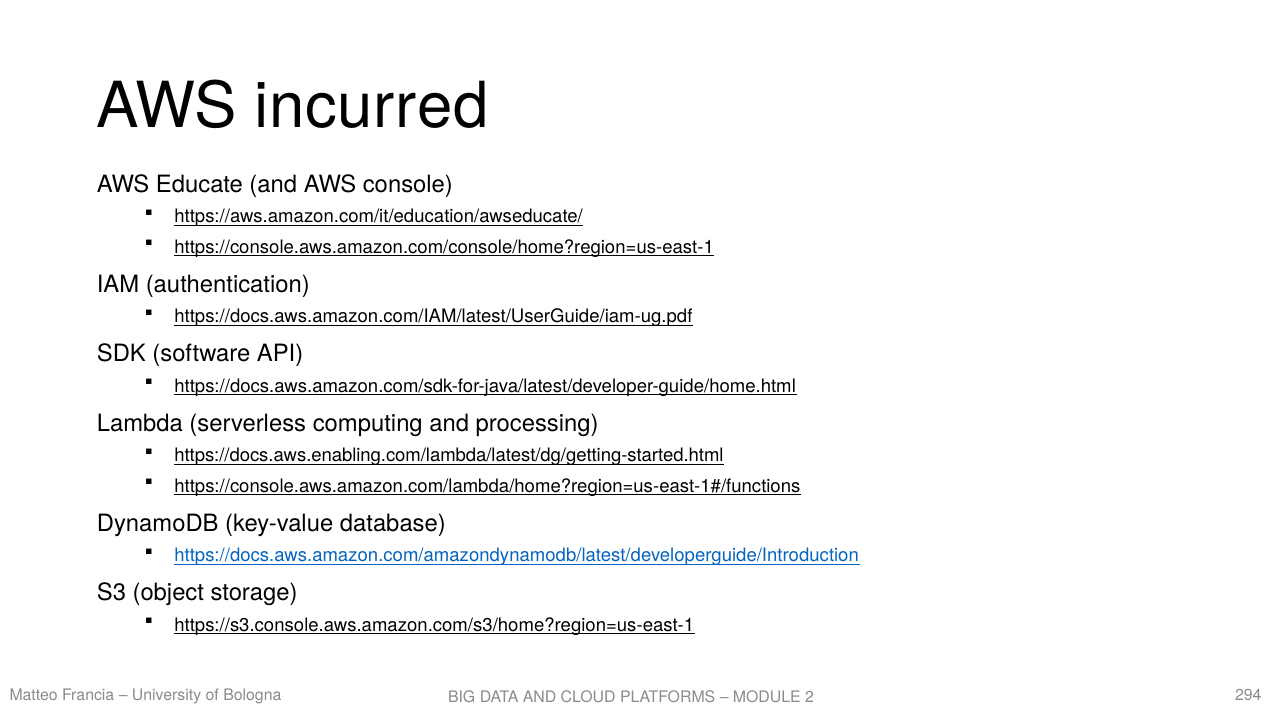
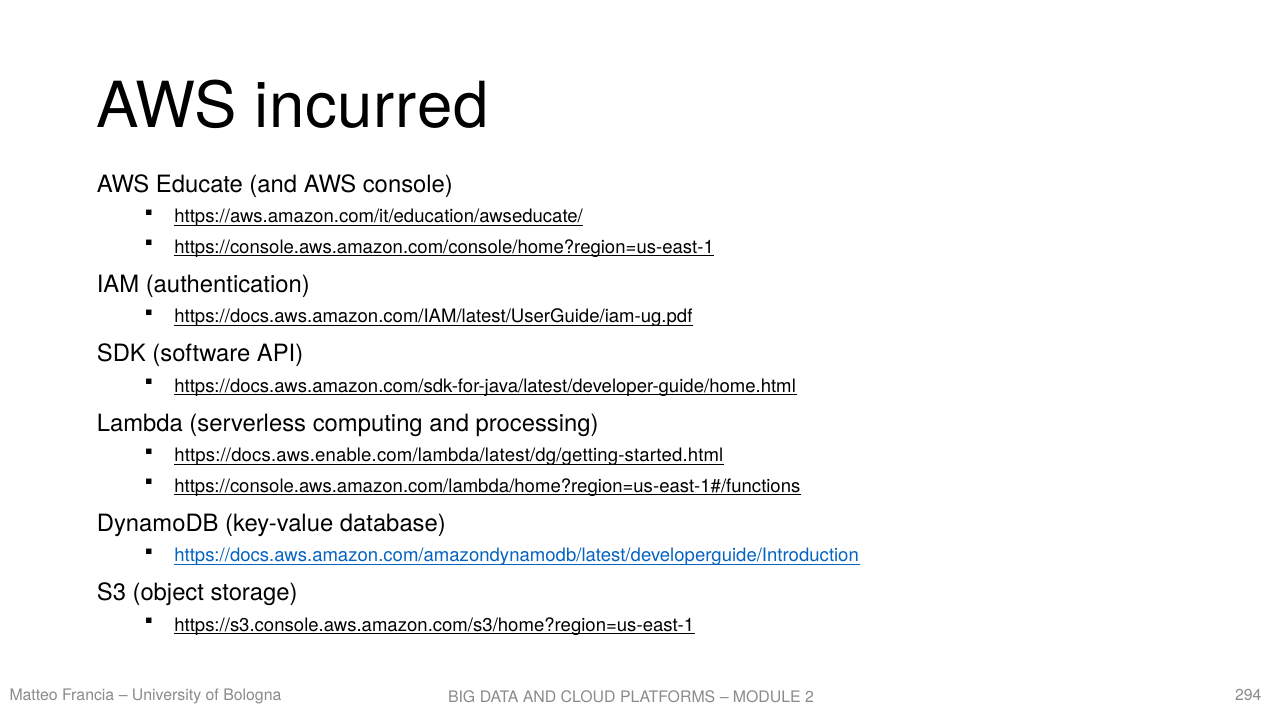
https://docs.aws.enabling.com/lambda/latest/dg/getting-started.html: https://docs.aws.enabling.com/lambda/latest/dg/getting-started.html -> https://docs.aws.enable.com/lambda/latest/dg/getting-started.html
